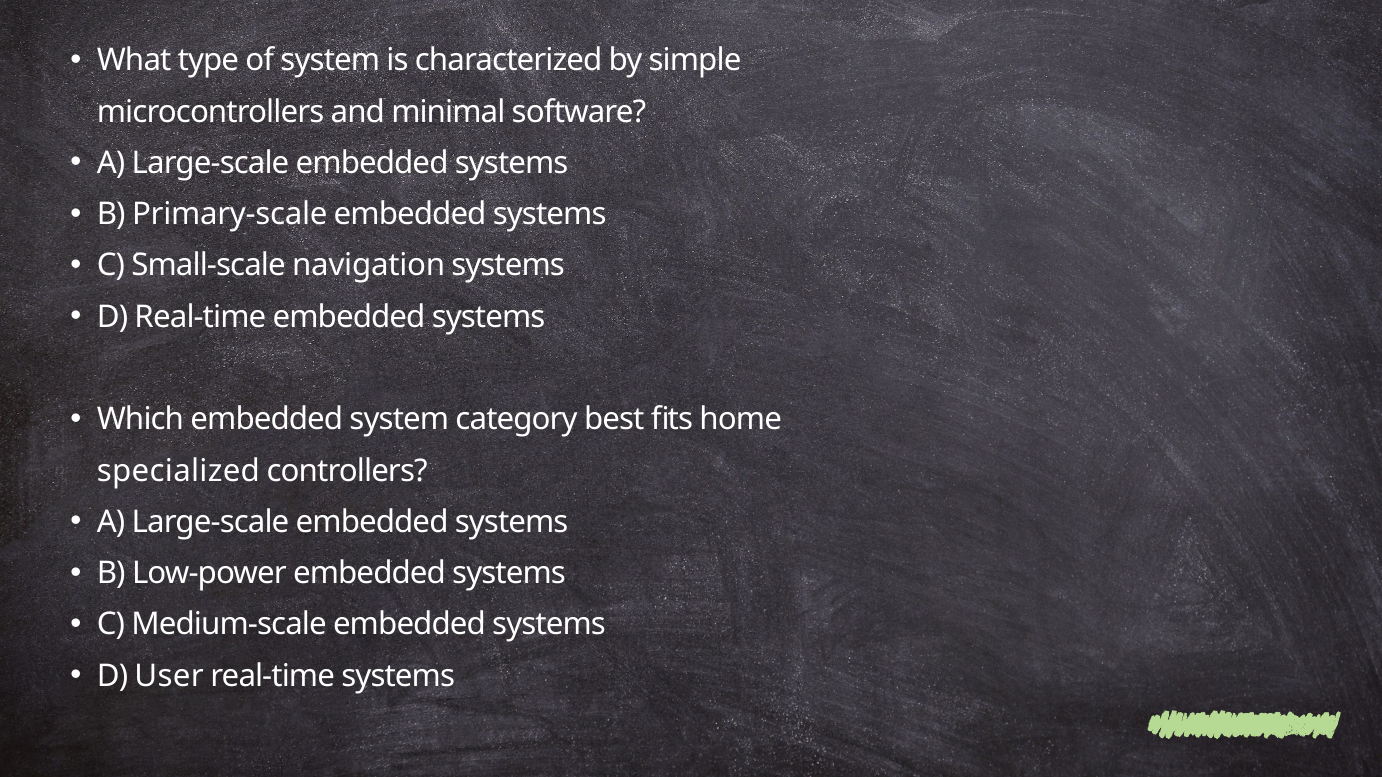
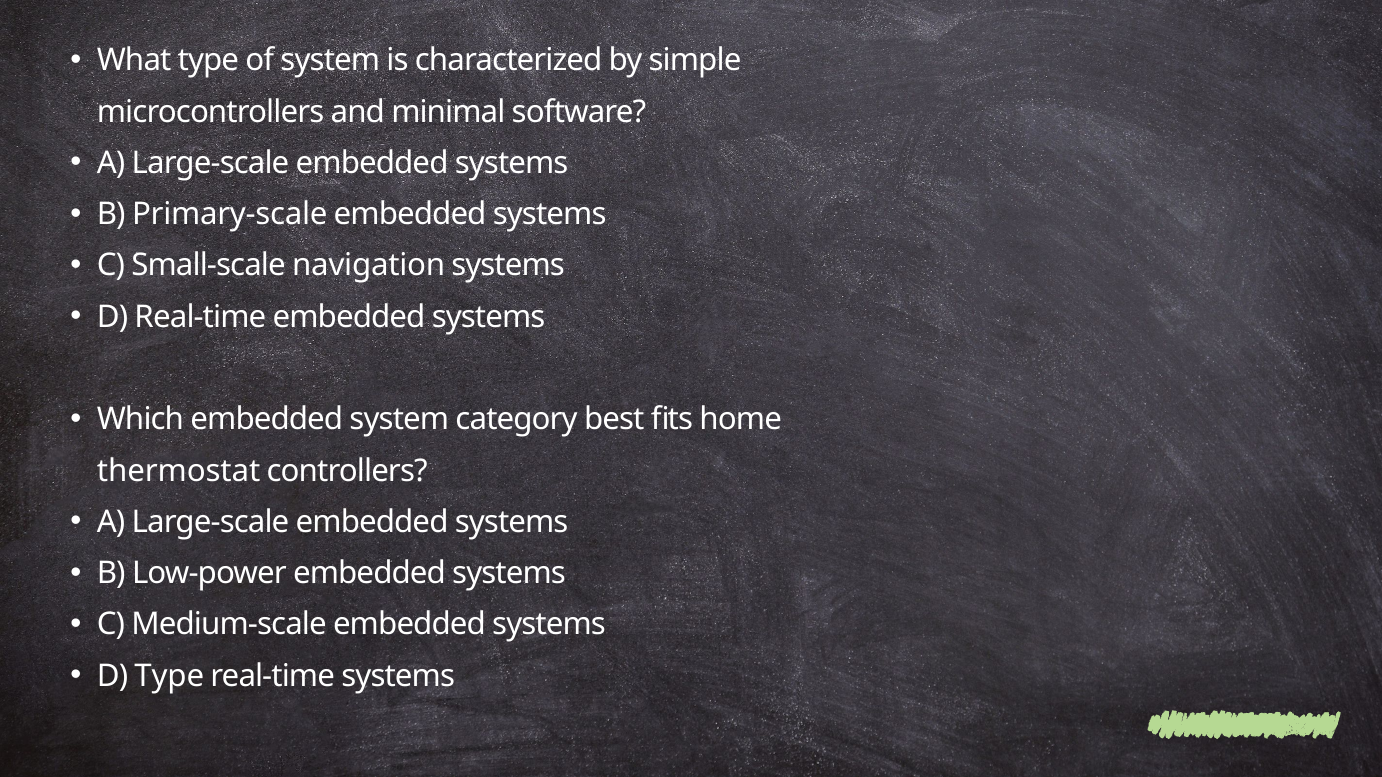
specialized: specialized -> thermostat
D User: User -> Type
